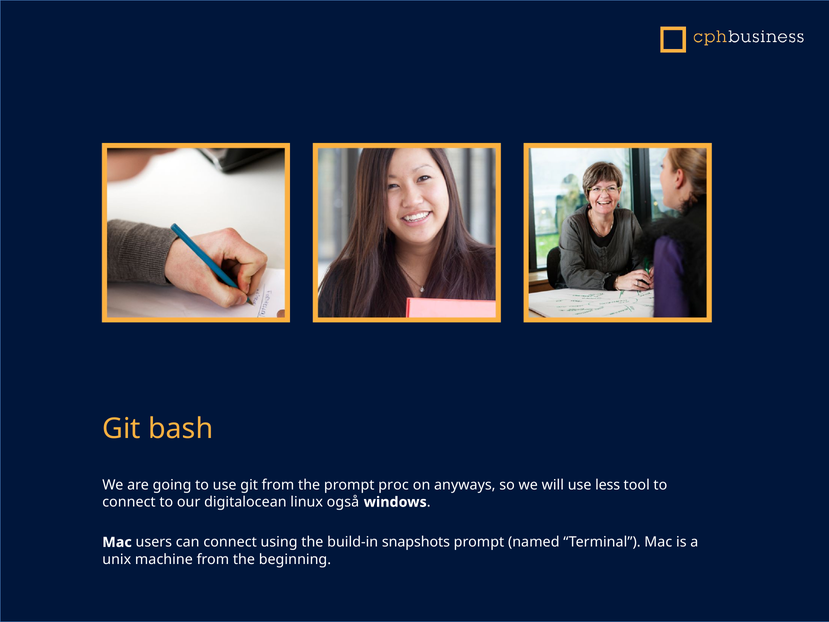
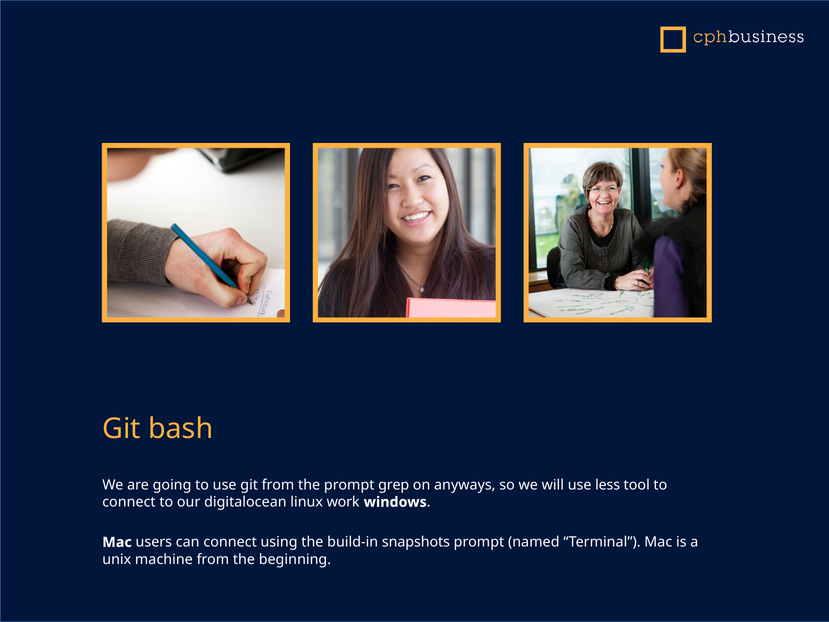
proc: proc -> grep
også: også -> work
